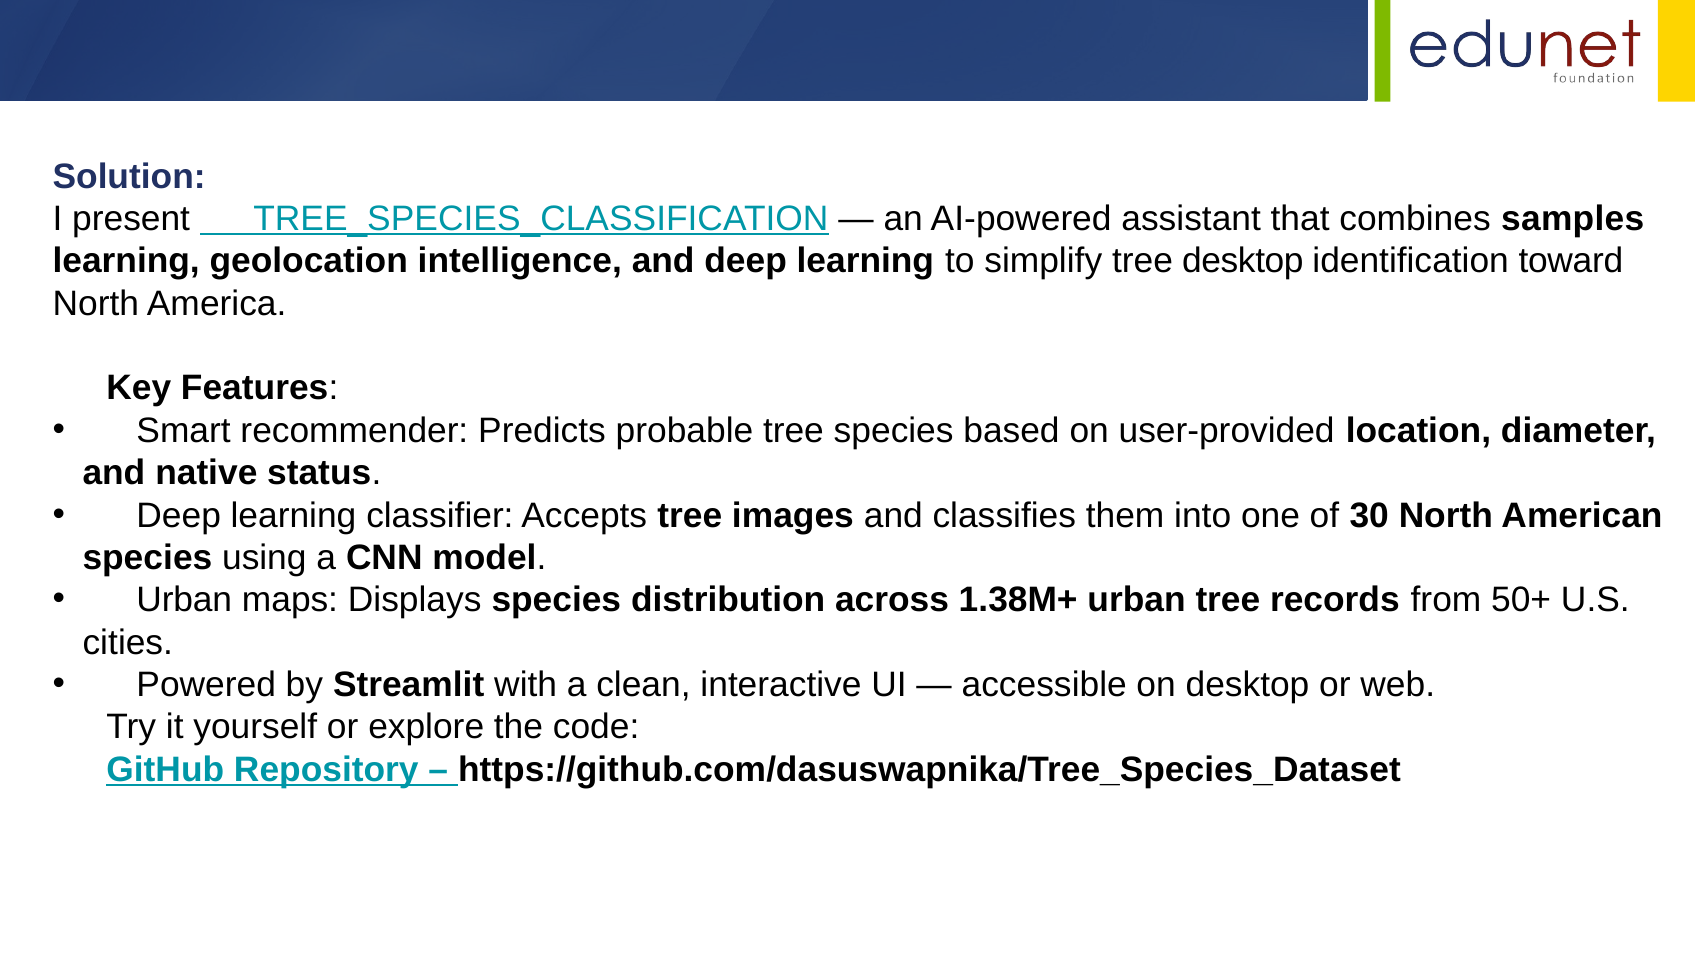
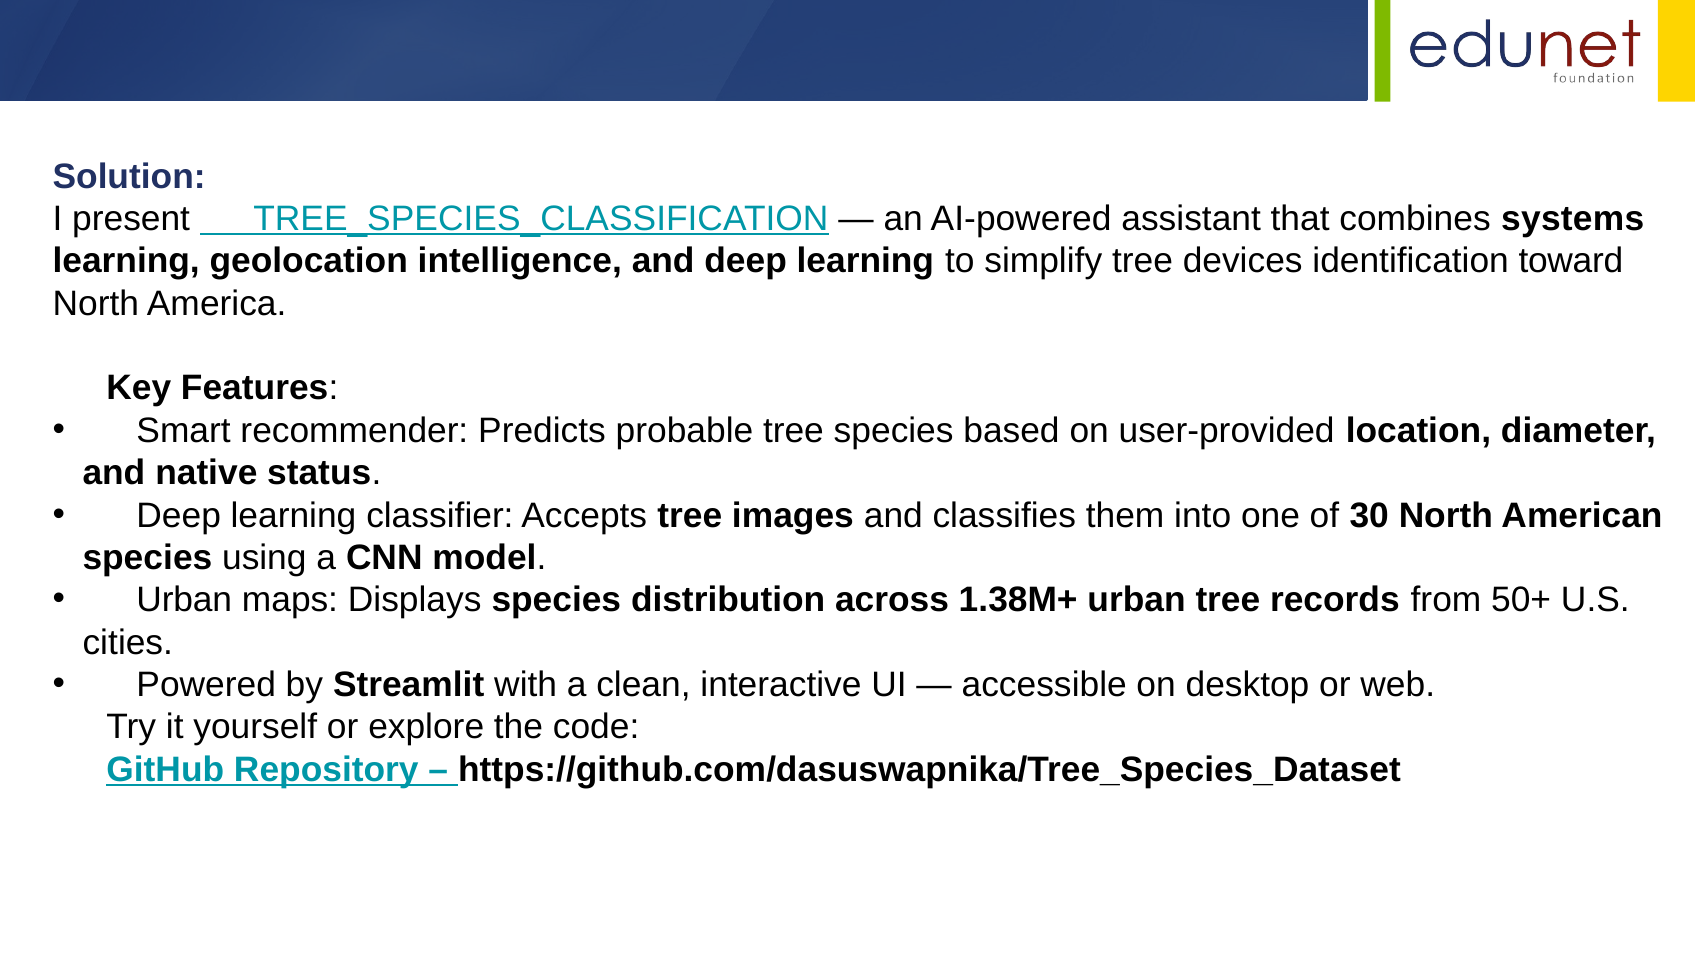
samples: samples -> systems
tree desktop: desktop -> devices
